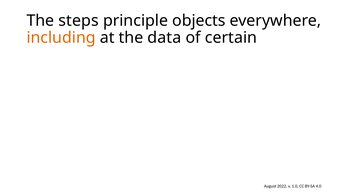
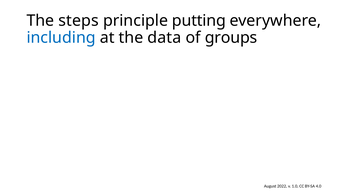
objects: objects -> putting
including colour: orange -> blue
certain: certain -> groups
